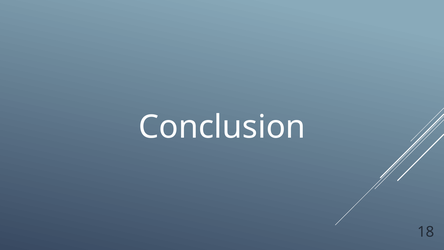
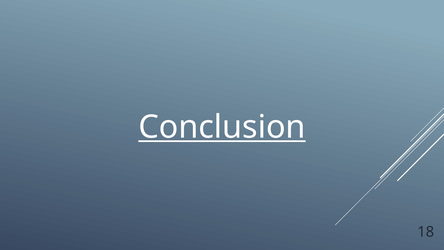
Conclusion underline: none -> present
